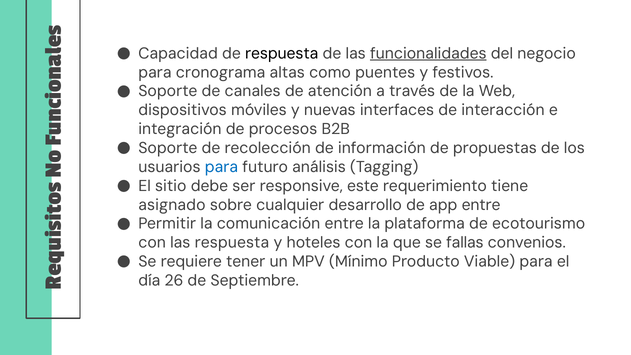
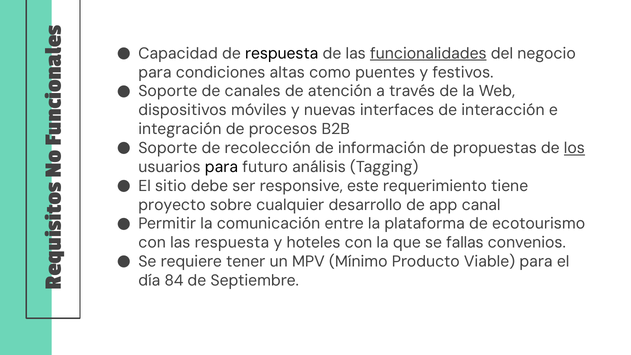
cronograma: cronograma -> condiciones
los underline: none -> present
para at (221, 167) colour: blue -> black
asignado: asignado -> proyecto
app entre: entre -> canal
26: 26 -> 84
